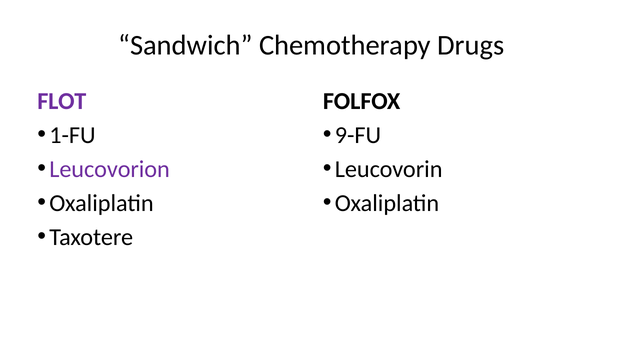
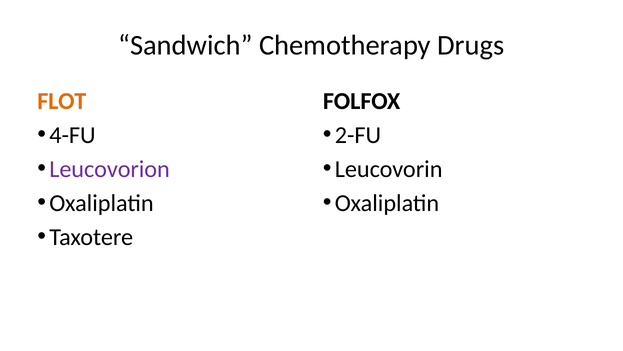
FLOT colour: purple -> orange
1-FU: 1-FU -> 4-FU
9-FU: 9-FU -> 2-FU
